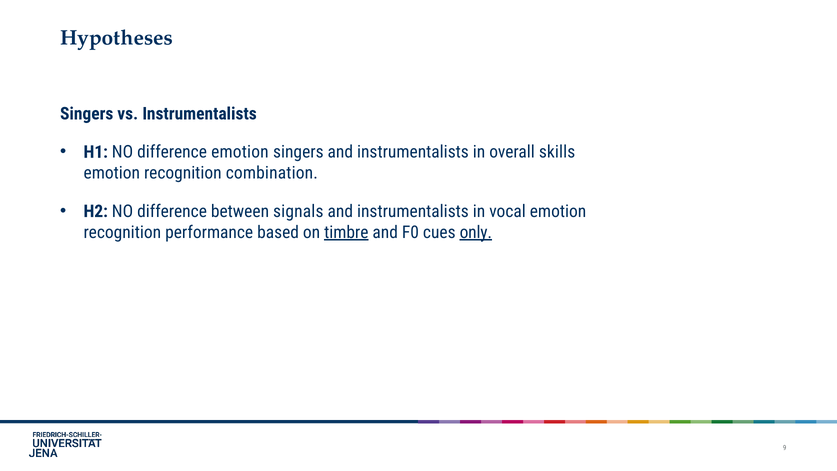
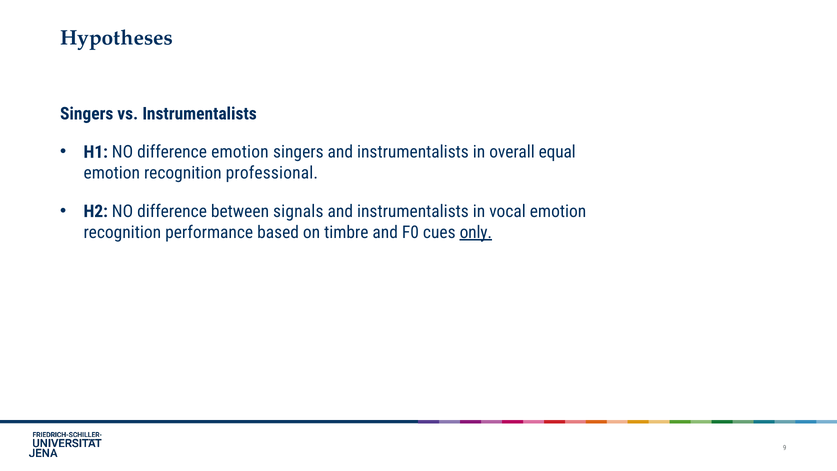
skills: skills -> equal
combination: combination -> professional
timbre underline: present -> none
